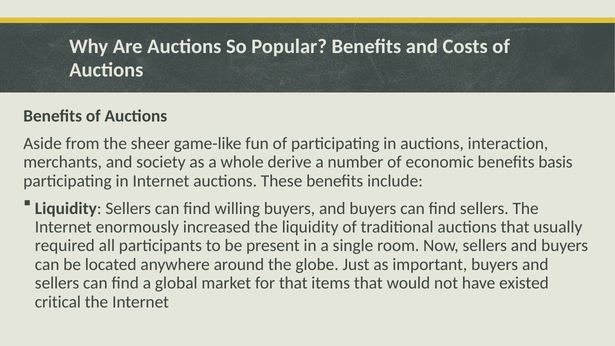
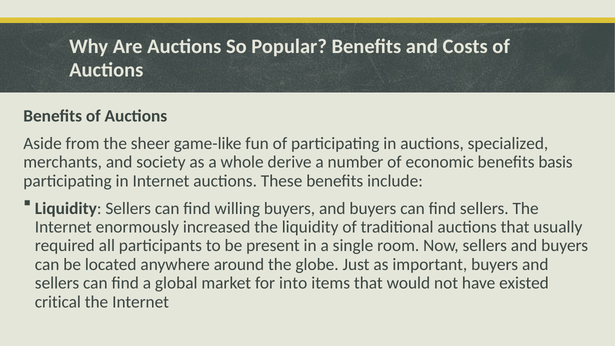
interaction: interaction -> specialized
for that: that -> into
